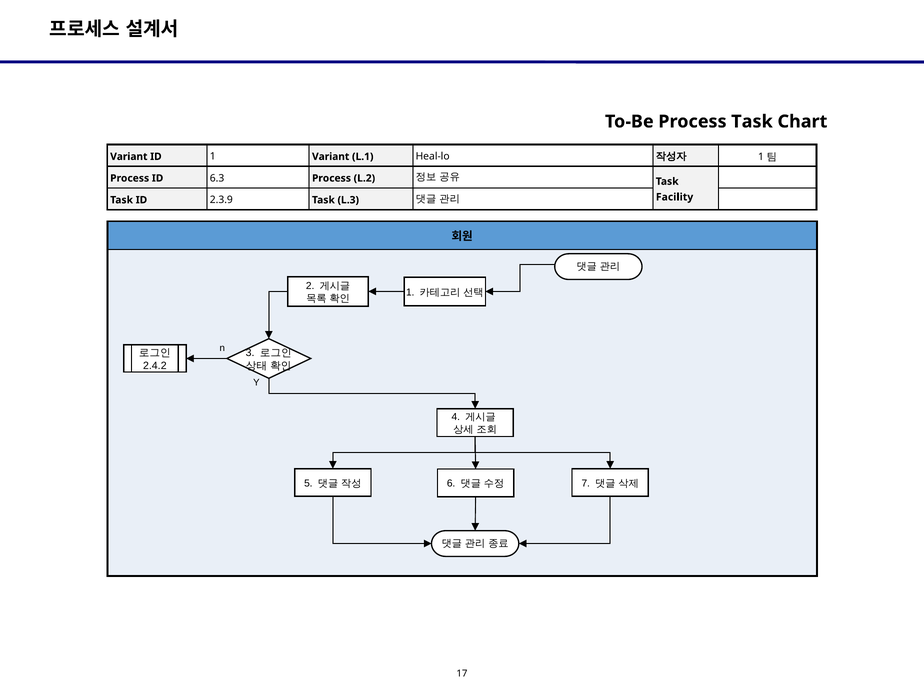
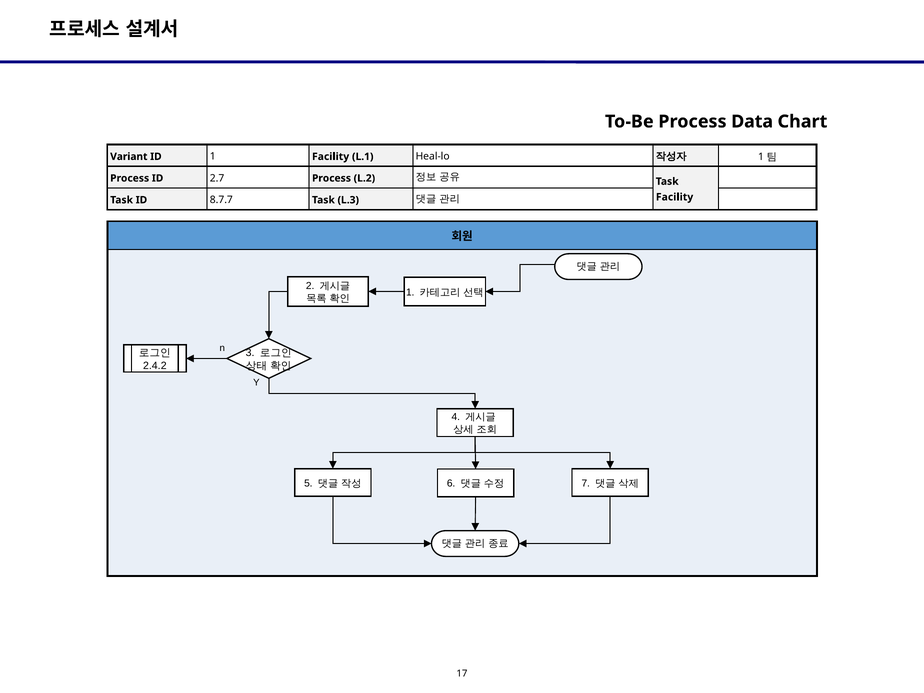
Process Task: Task -> Data
1 Variant: Variant -> Facility
6.3: 6.3 -> 2.7
2.3.9: 2.3.9 -> 8.7.7
